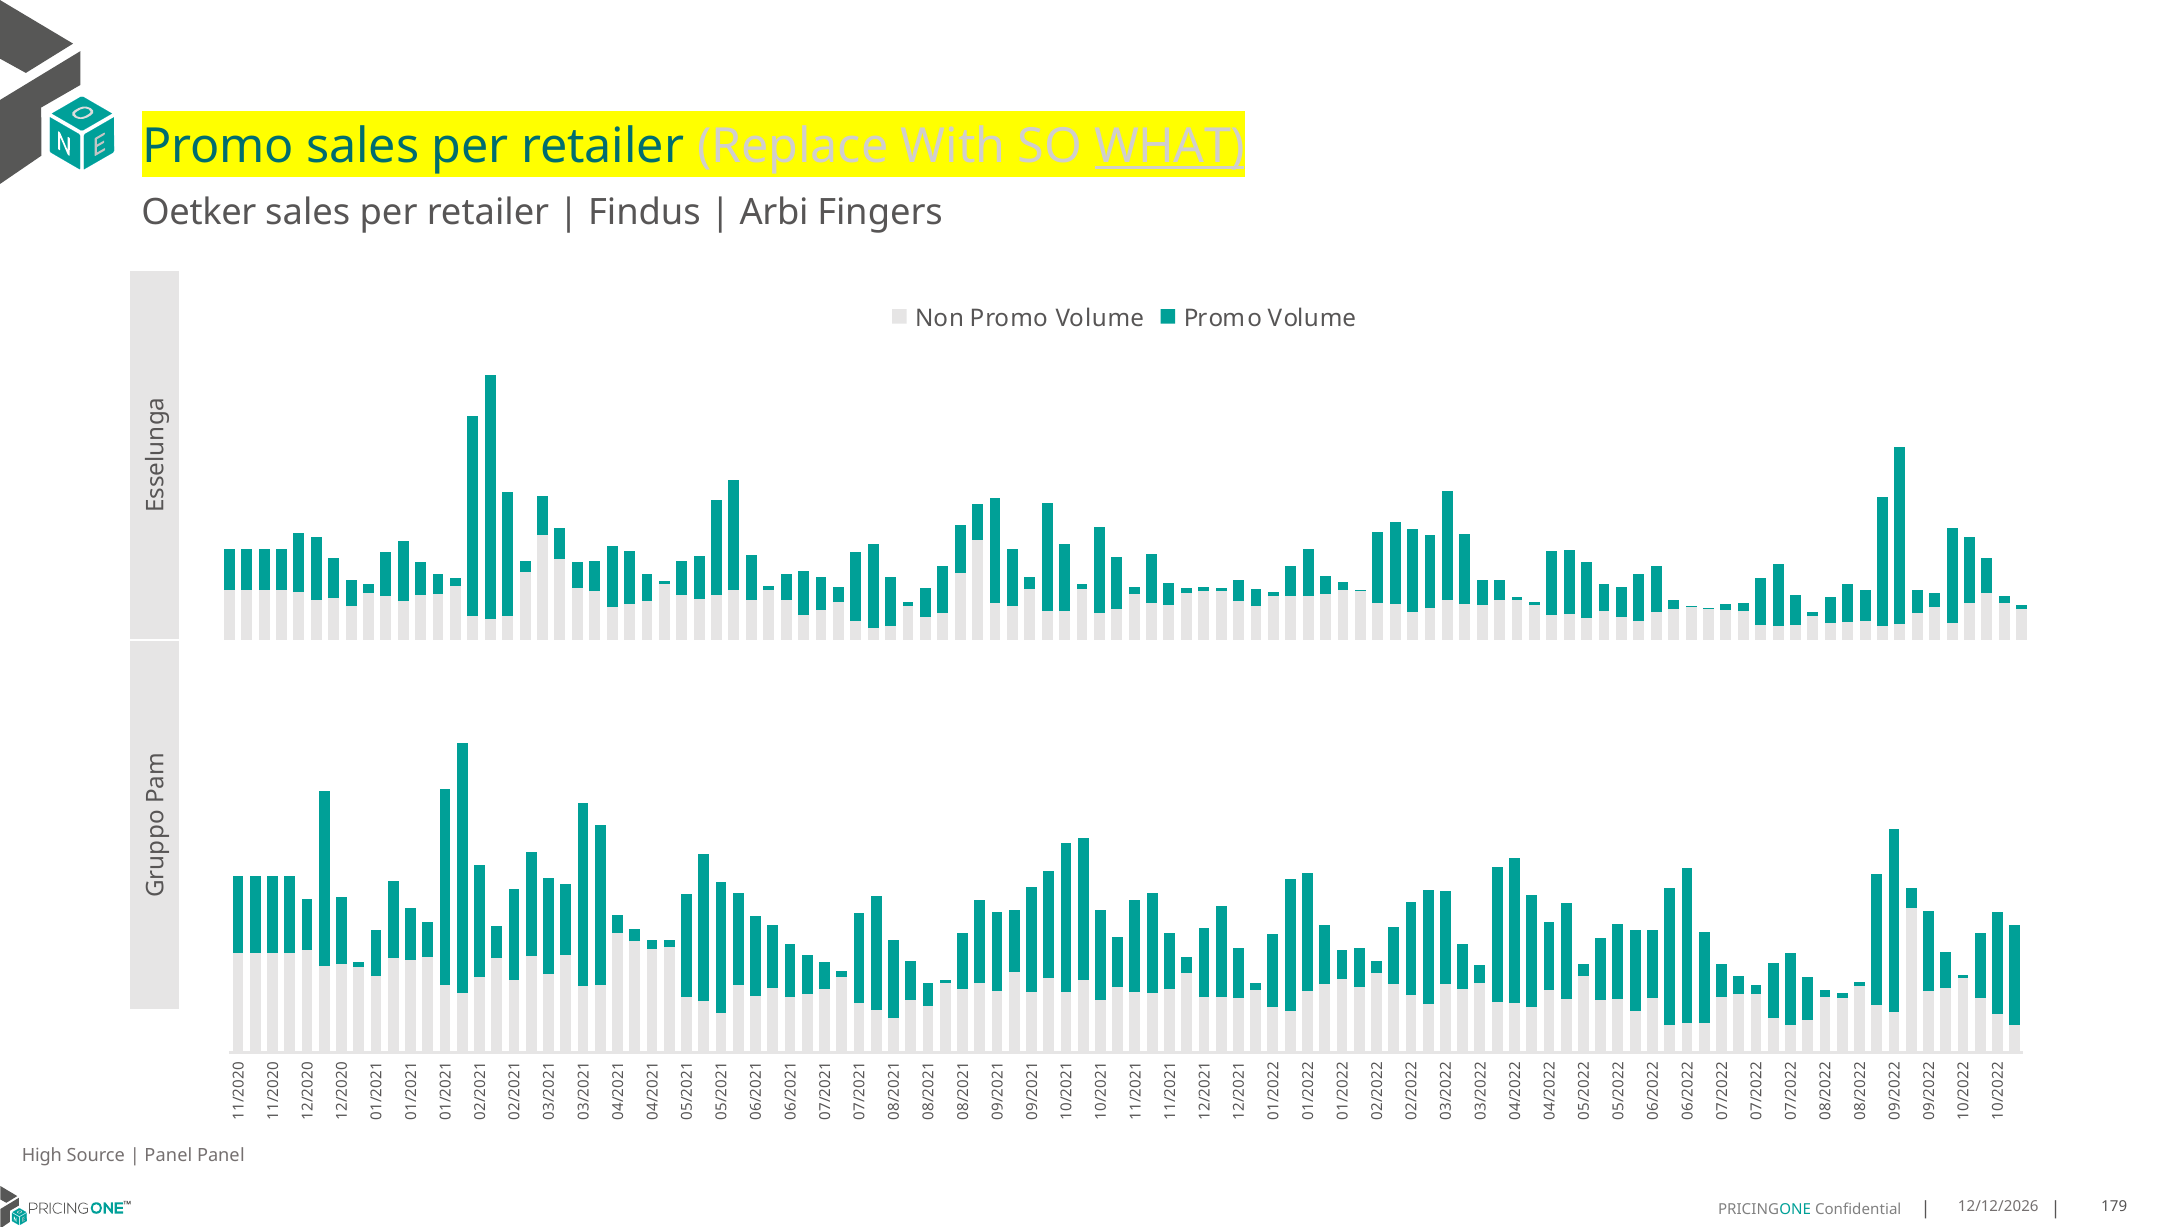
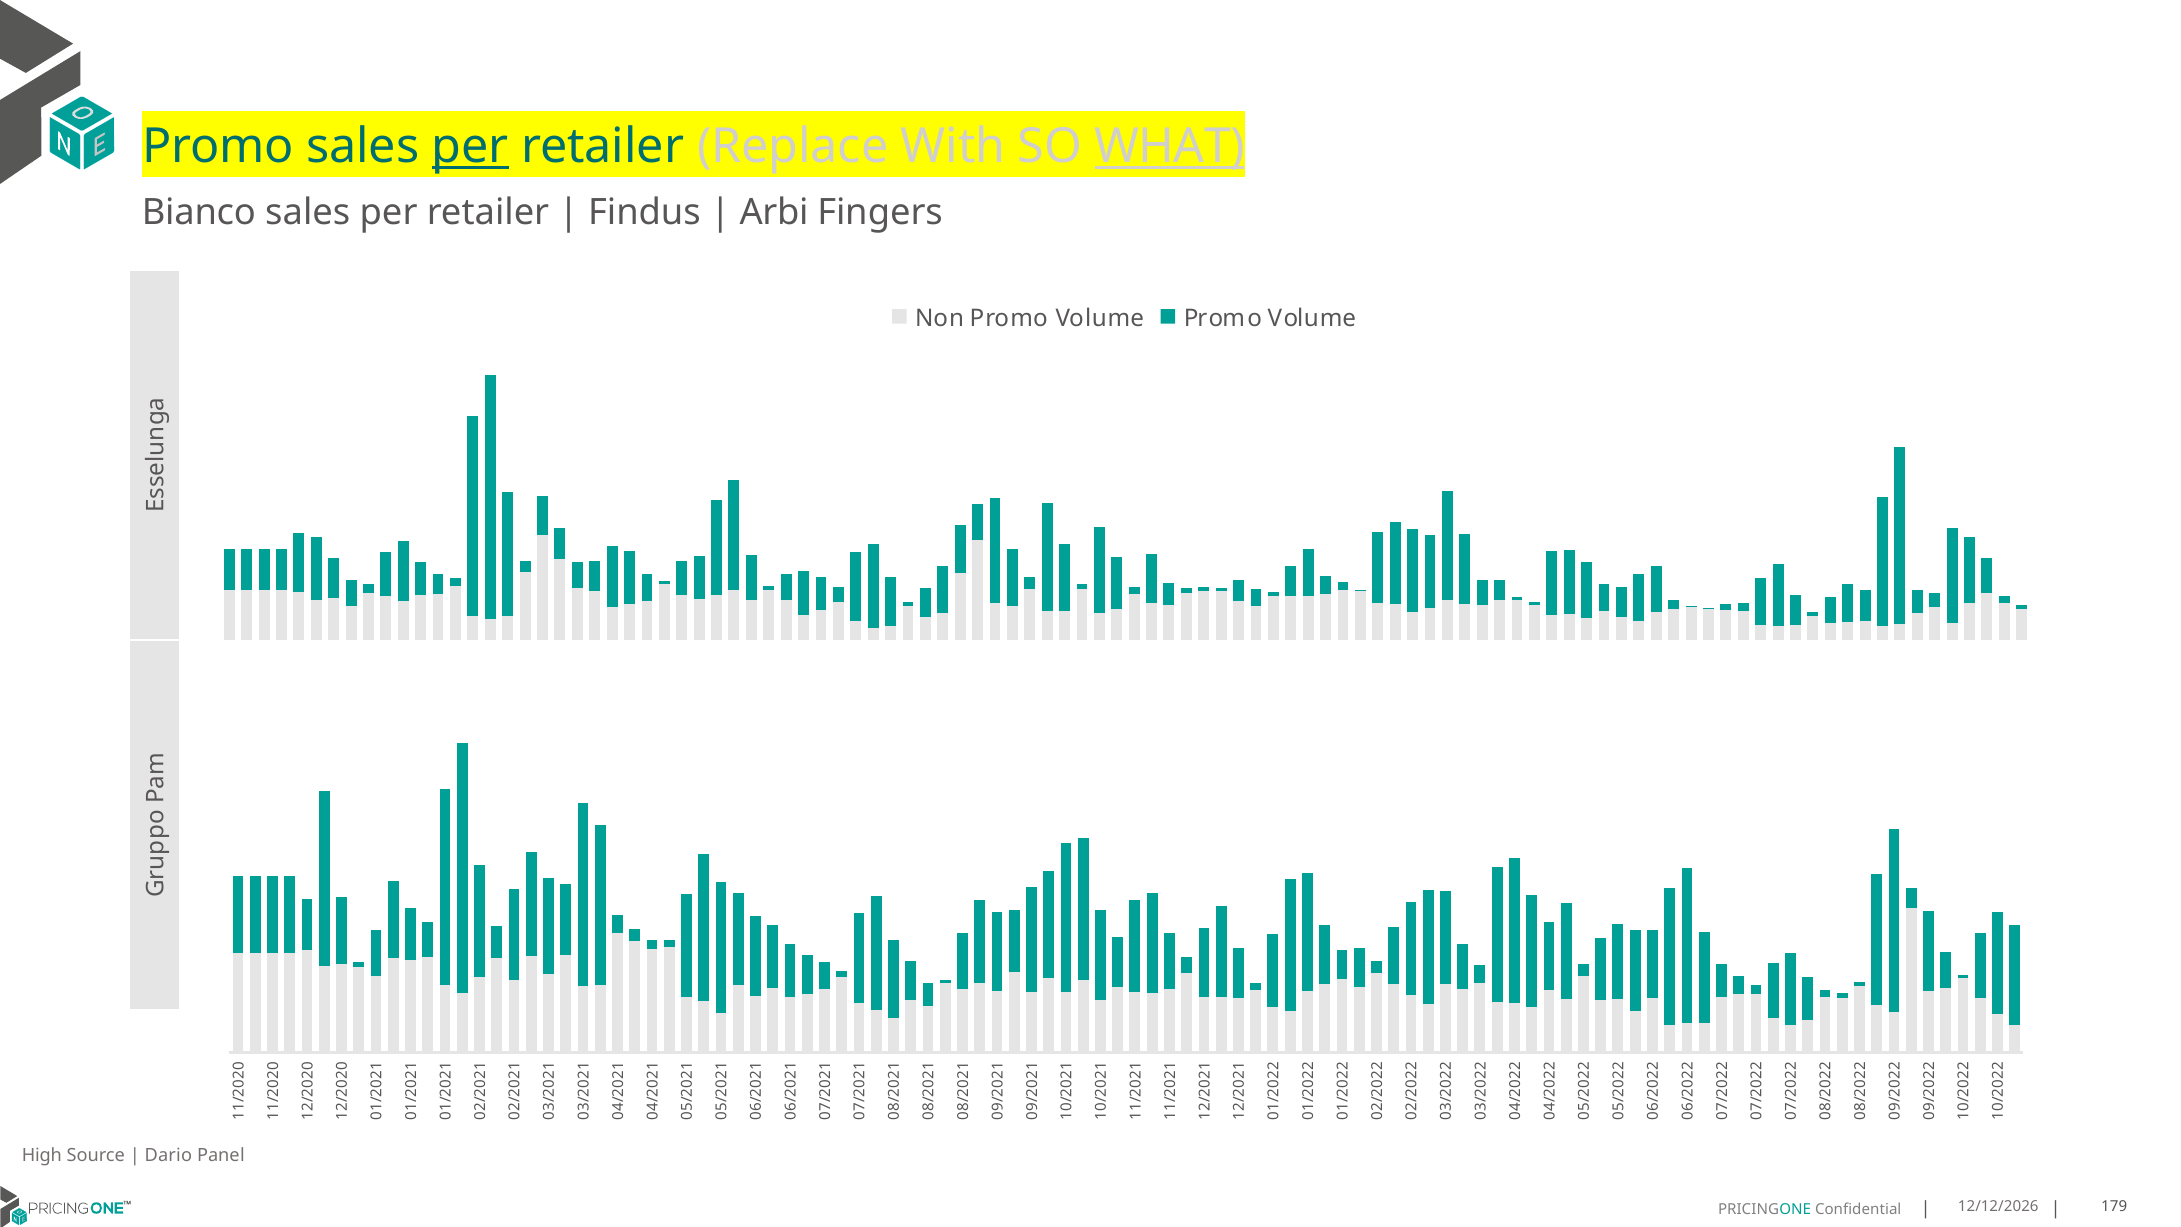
per at (470, 147) underline: none -> present
Oetker: Oetker -> Bianco
Panel at (168, 1156): Panel -> Dario
